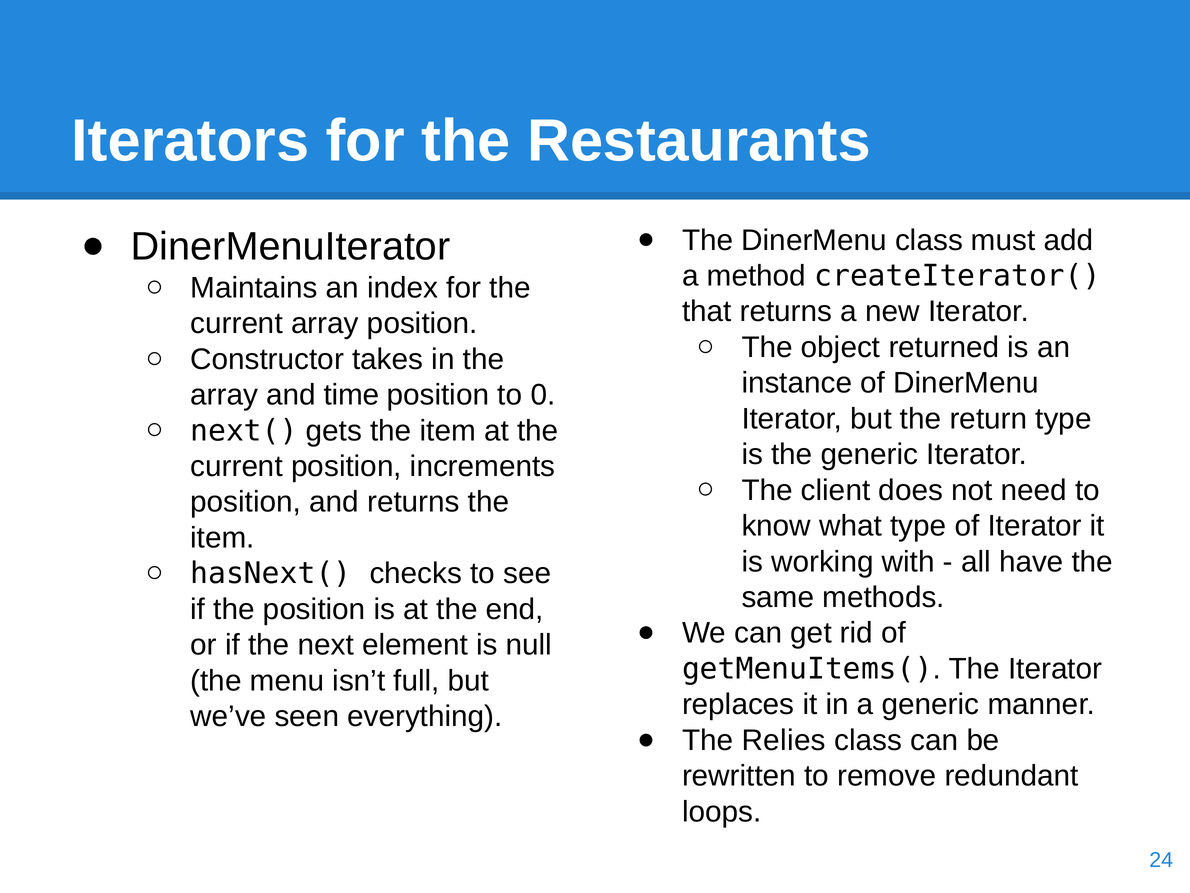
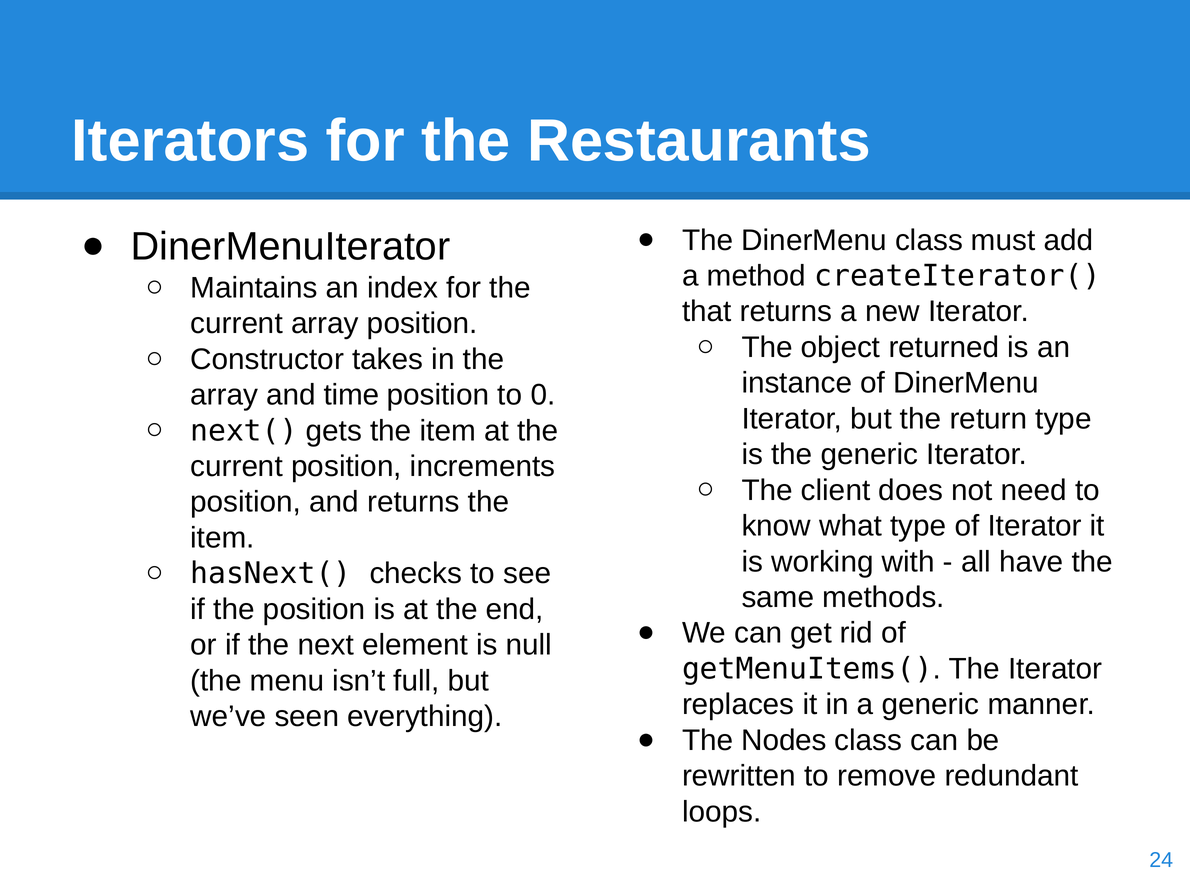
Relies: Relies -> Nodes
